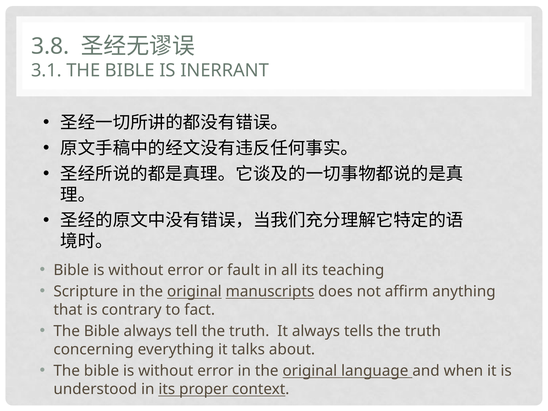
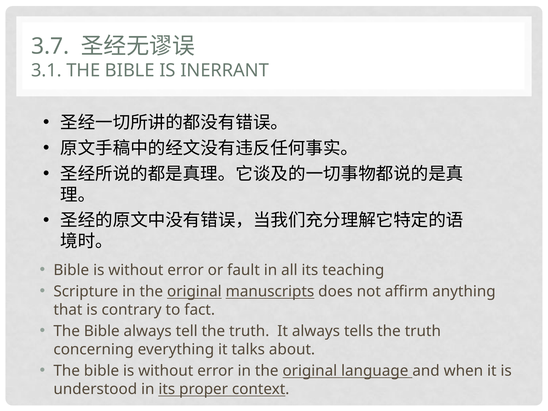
3.8: 3.8 -> 3.7
